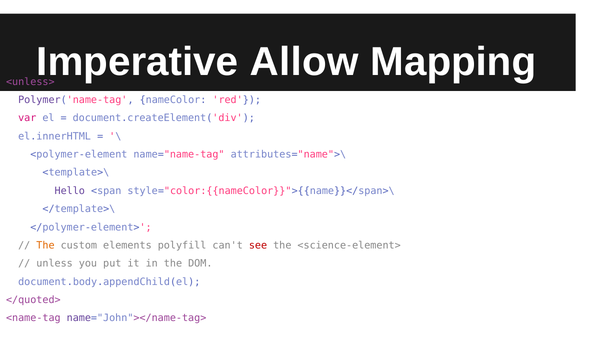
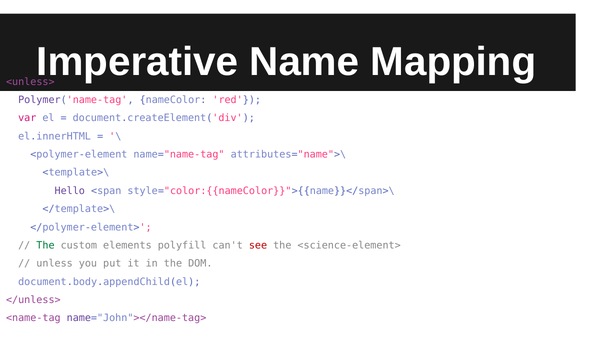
Allow: Allow -> Name
The at (45, 245) colour: orange -> green
</quoted>: </quoted> -> </unless>
